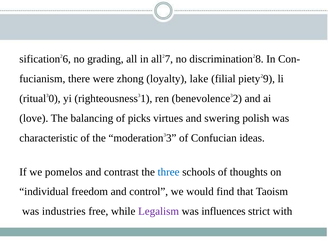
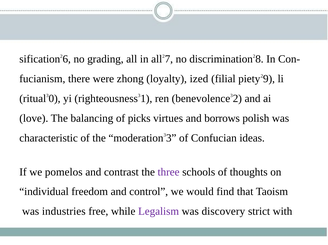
lake: lake -> ized
swering: swering -> borrows
three colour: blue -> purple
influences: influences -> discovery
